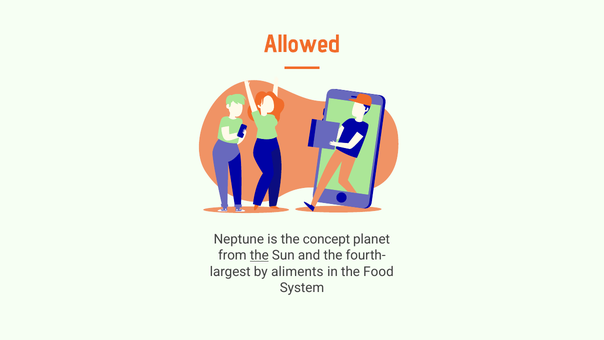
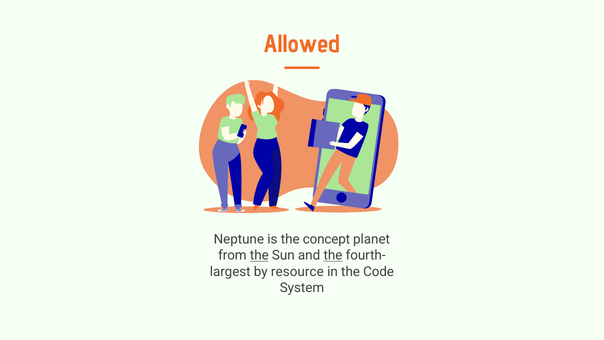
the at (333, 255) underline: none -> present
aliments: aliments -> resource
Food: Food -> Code
